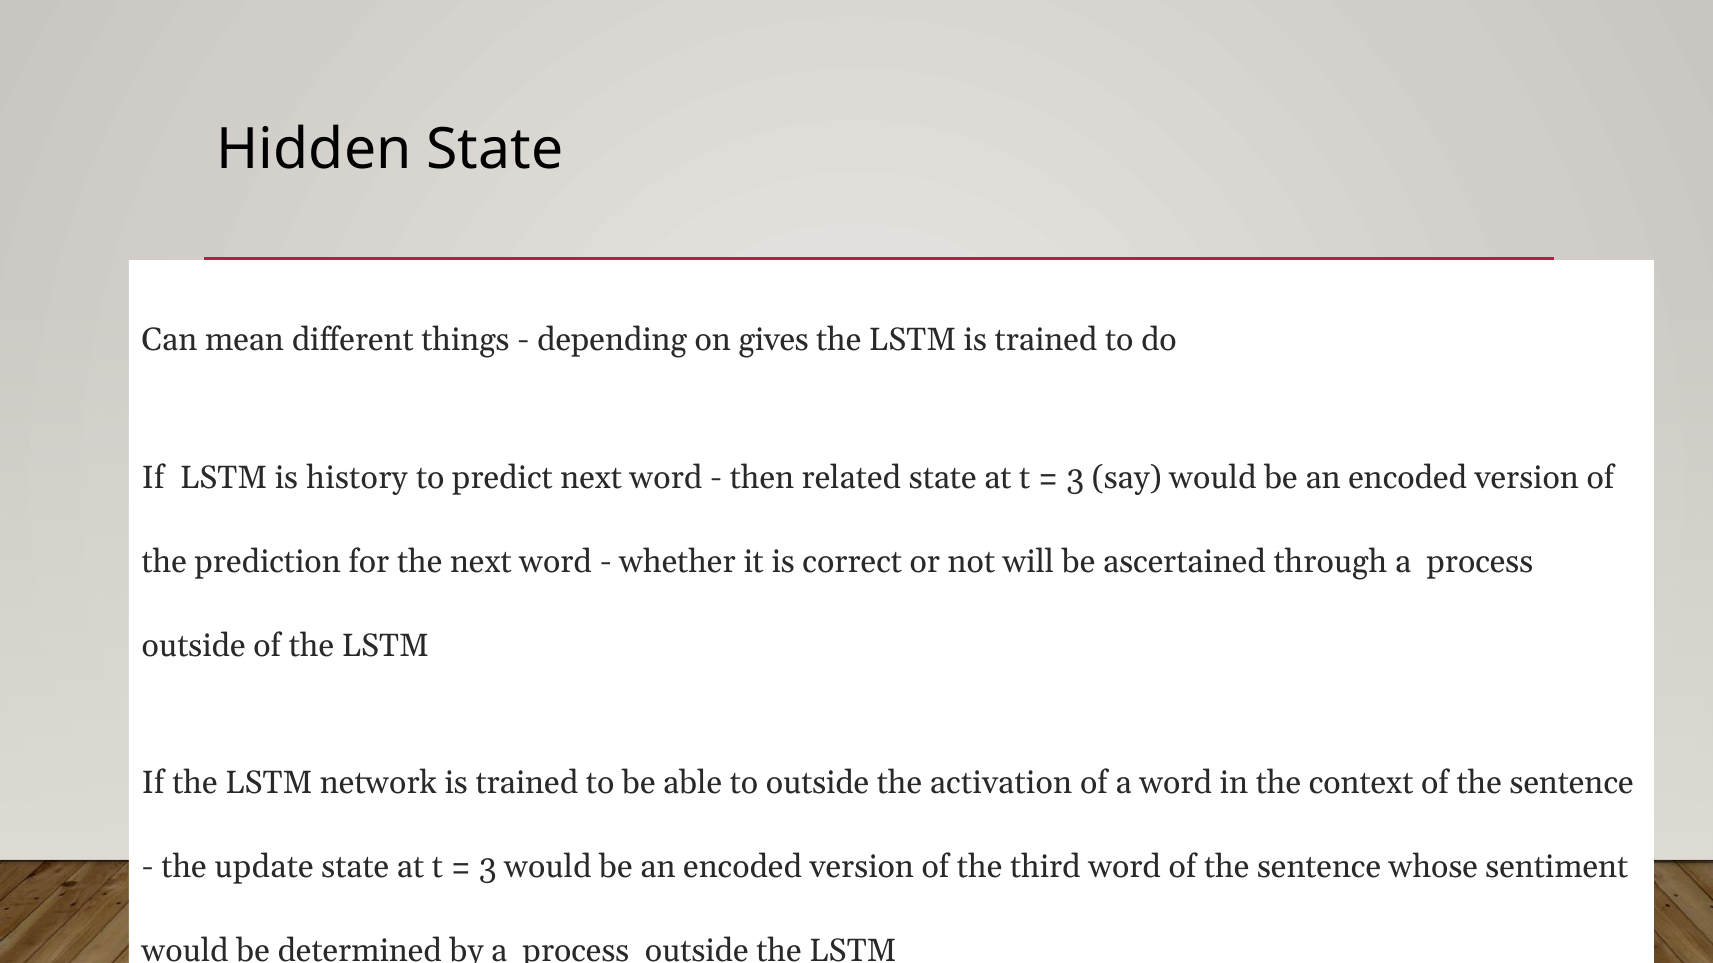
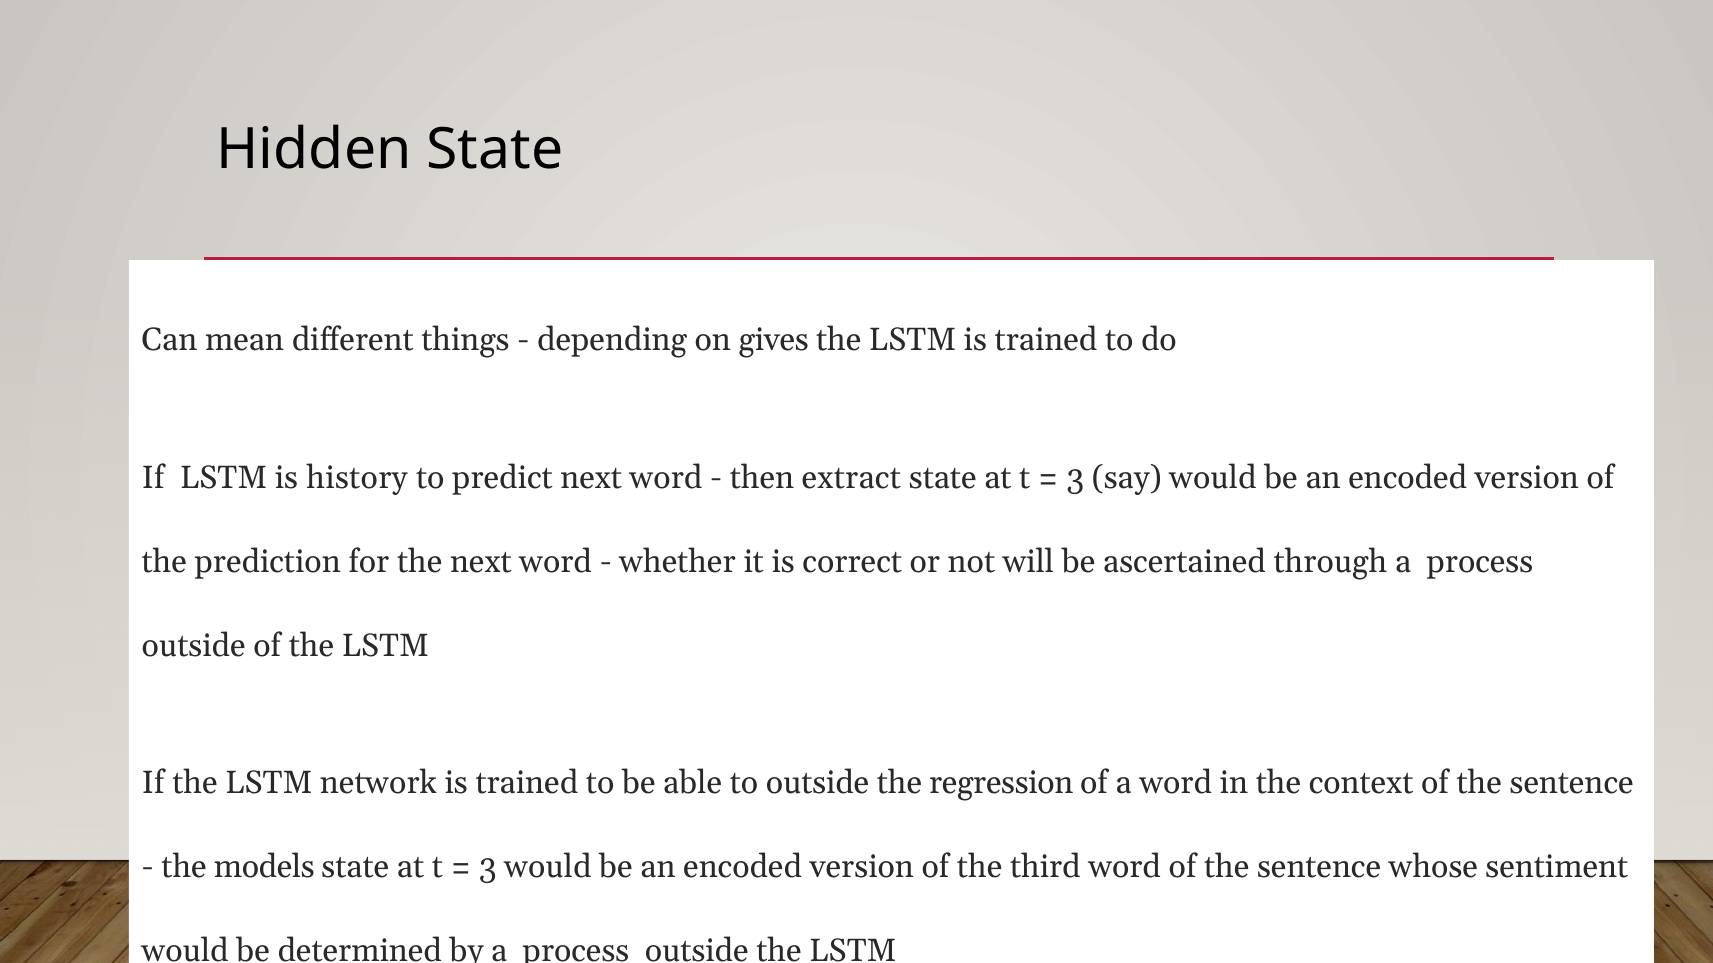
related: related -> extract
activation: activation -> regression
update: update -> models
